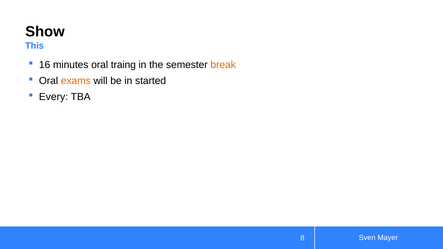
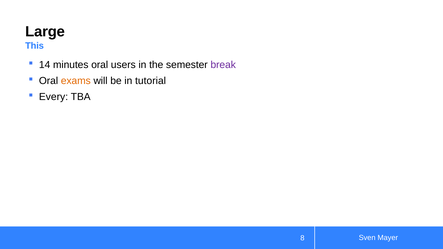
Show: Show -> Large
16: 16 -> 14
traing: traing -> users
break colour: orange -> purple
started: started -> tutorial
